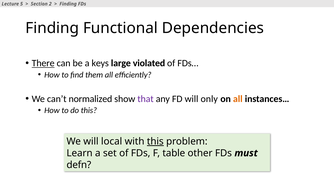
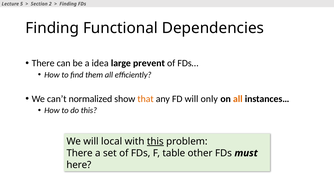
There at (43, 63) underline: present -> none
keys: keys -> idea
violated: violated -> prevent
that colour: purple -> orange
Learn at (80, 153): Learn -> There
defn: defn -> here
